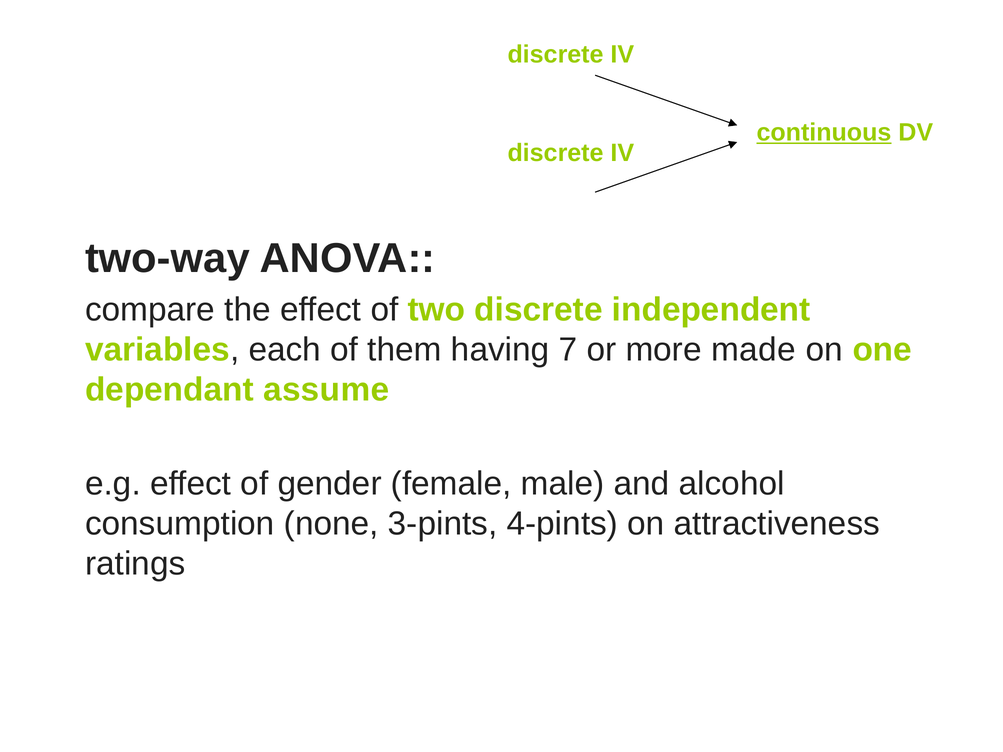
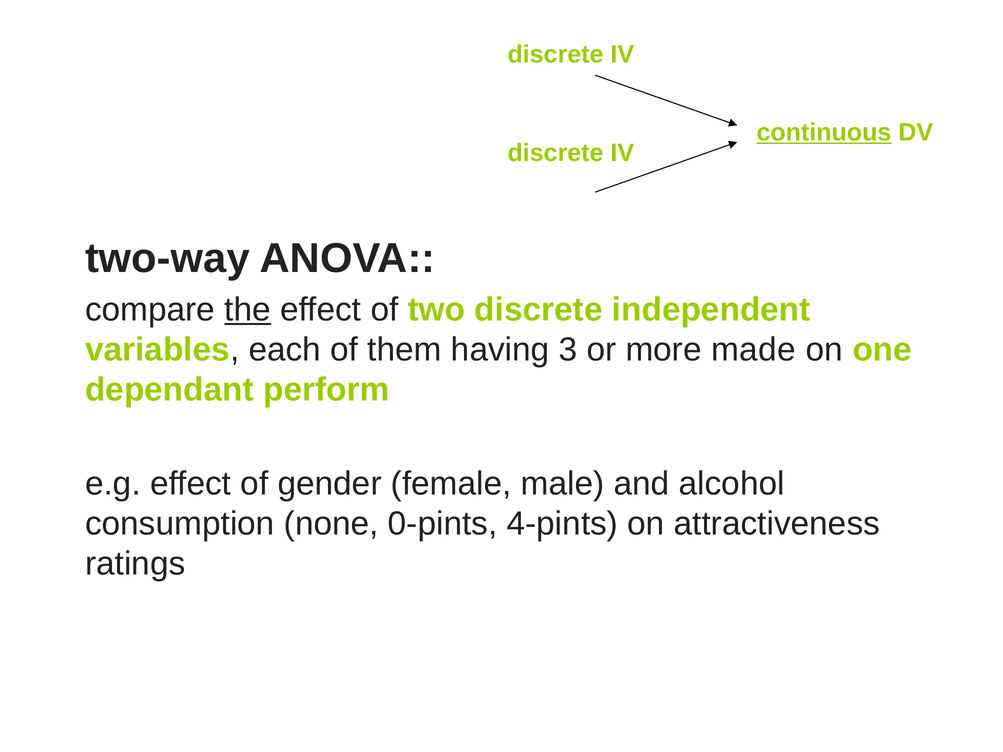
the underline: none -> present
7: 7 -> 3
assume: assume -> perform
3-pints: 3-pints -> 0-pints
